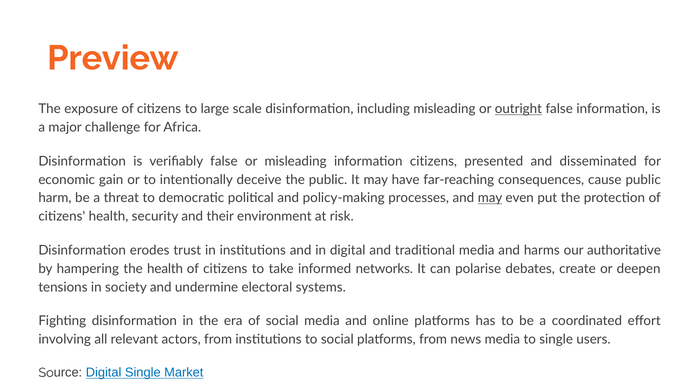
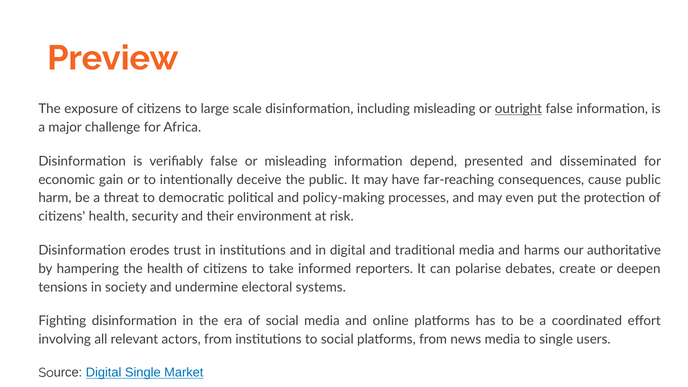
information citizens: citizens -> depend
may at (490, 198) underline: present -> none
networks: networks -> reporters
